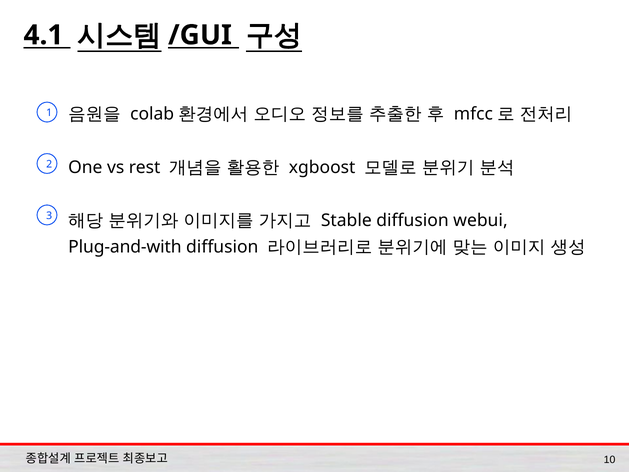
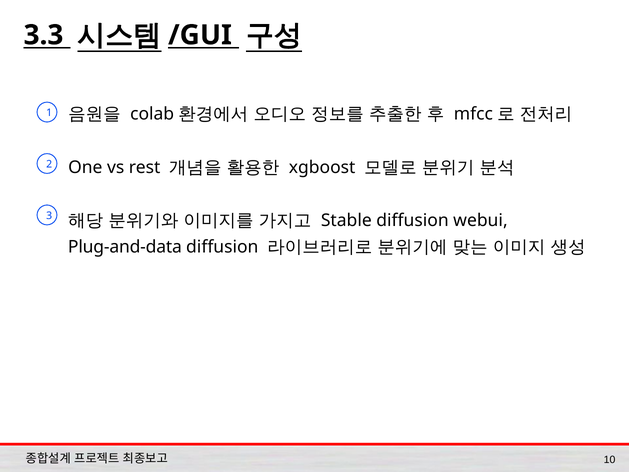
4.1: 4.1 -> 3.3
Plug-and-with: Plug-and-with -> Plug-and-data
